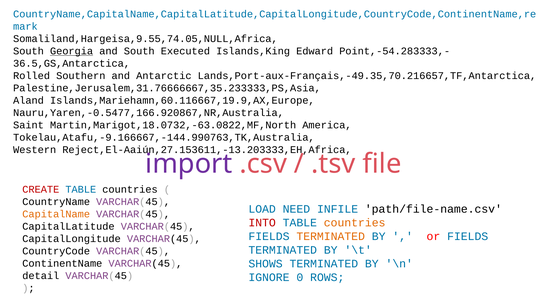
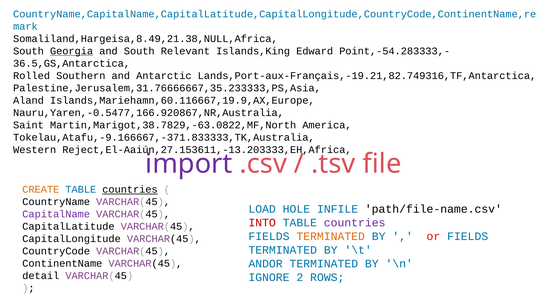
Somaliland,Hargeisa,9.55,74.05,NULL,Africa: Somaliland,Hargeisa,9.55,74.05,NULL,Africa -> Somaliland,Hargeisa,8.49,21.38,NULL,Africa
Executed: Executed -> Relevant
Lands,Port-aux-Français,-49.35,70.216657,TF,Antarctica: Lands,Port-aux-Français,-49.35,70.216657,TF,Antarctica -> Lands,Port-aux-Français,-19.21,82.749316,TF,Antarctica
Martin,Marigot,18.0732,-63.0822,MF,North: Martin,Marigot,18.0732,-63.0822,MF,North -> Martin,Marigot,38.7829,-63.0822,MF,North
Tokelau,Atafu,-9.166667,-144.990763,TK,Australia: Tokelau,Atafu,-9.166667,-144.990763,TK,Australia -> Tokelau,Atafu,-9.166667,-371.833333,TK,Australia
CREATE colour: red -> orange
countries at (130, 189) underline: none -> present
NEED: NEED -> HOLE
CapitalName colour: orange -> purple
countries at (355, 222) colour: orange -> purple
SHOWS: SHOWS -> ANDOR
0: 0 -> 2
